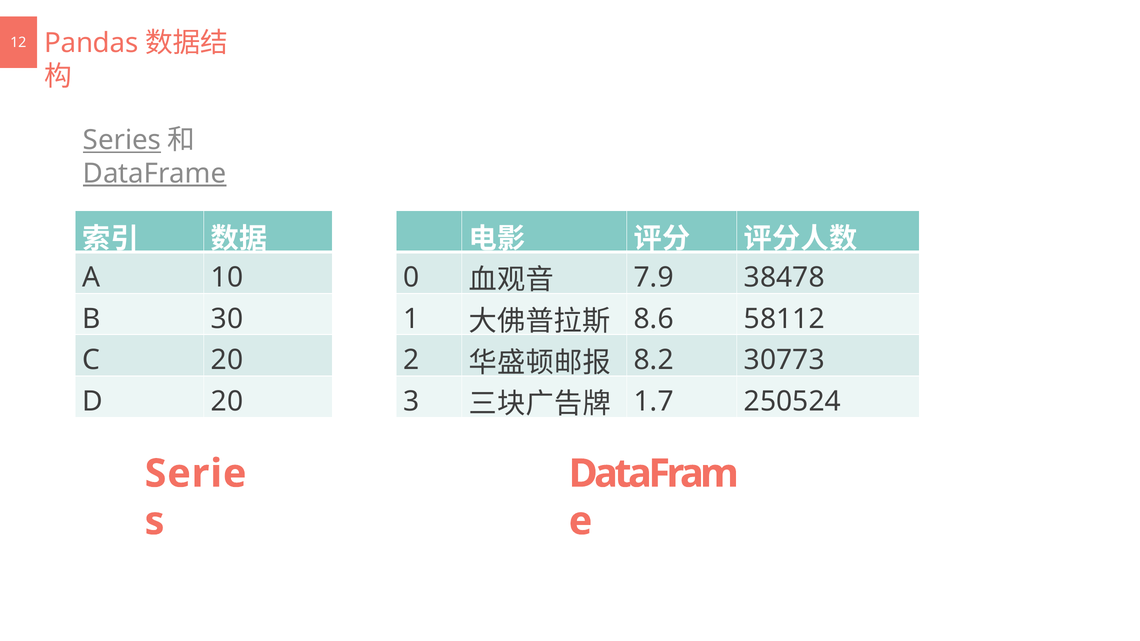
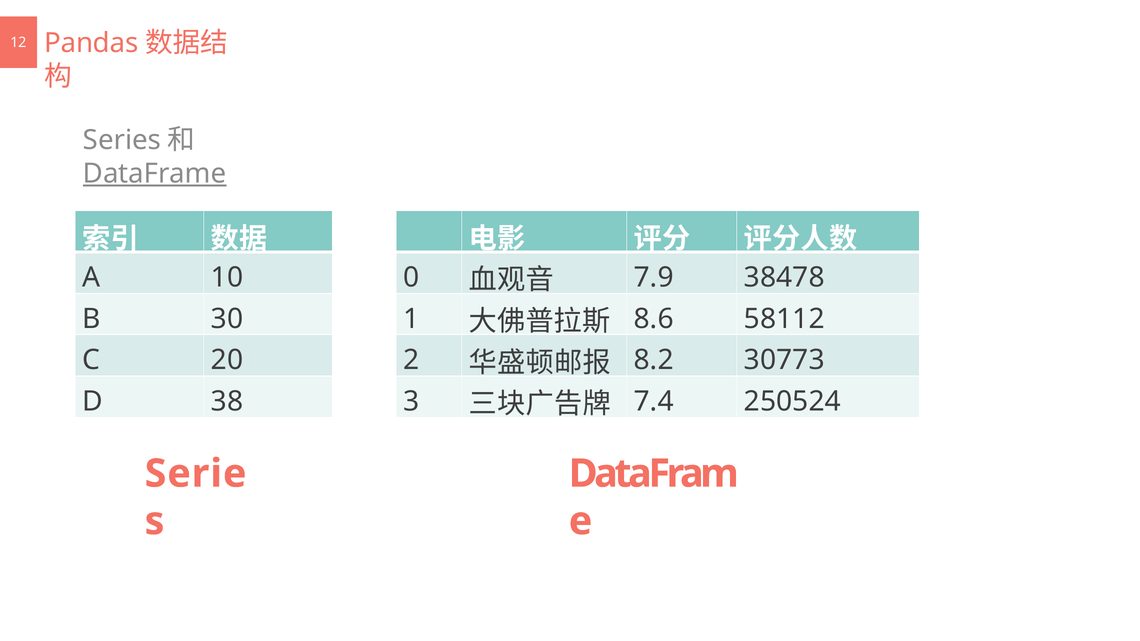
Series underline: present -> none
D 20: 20 -> 38
1.7: 1.7 -> 7.4
